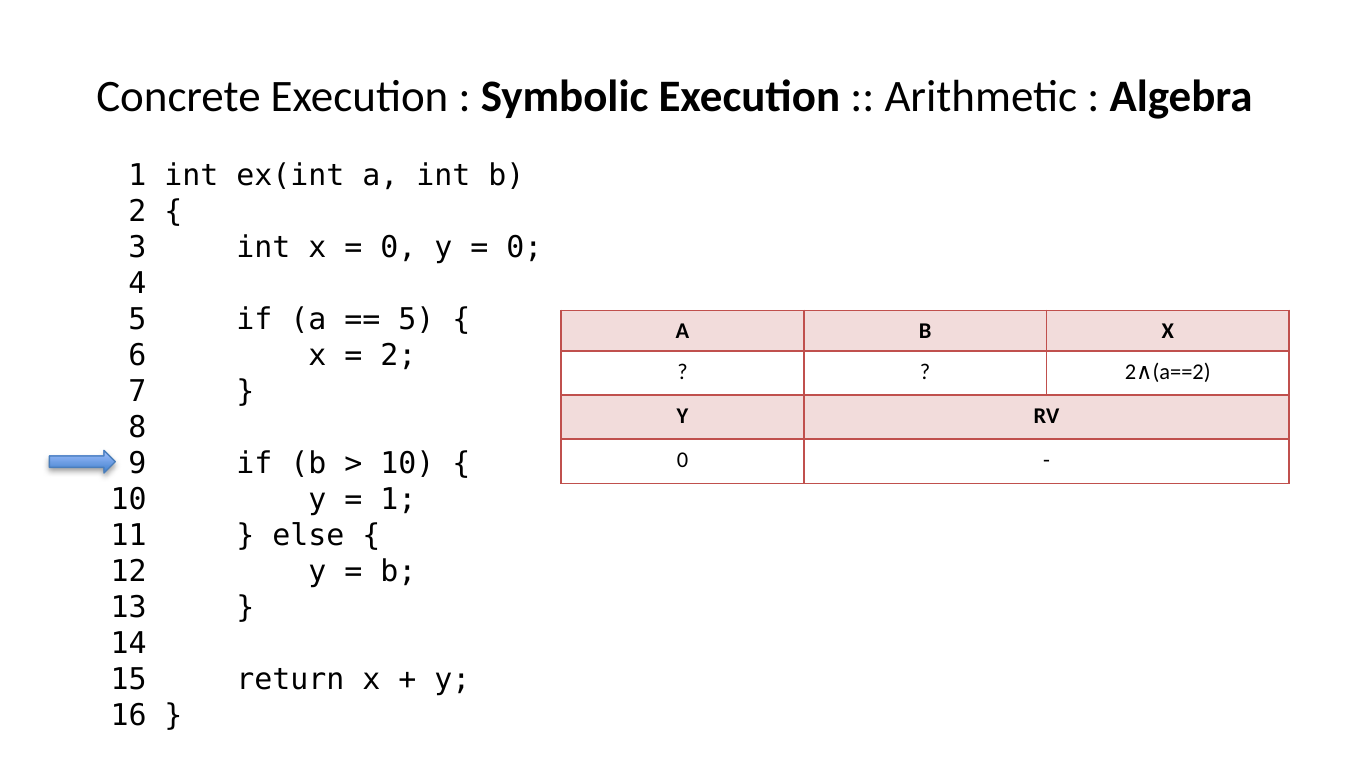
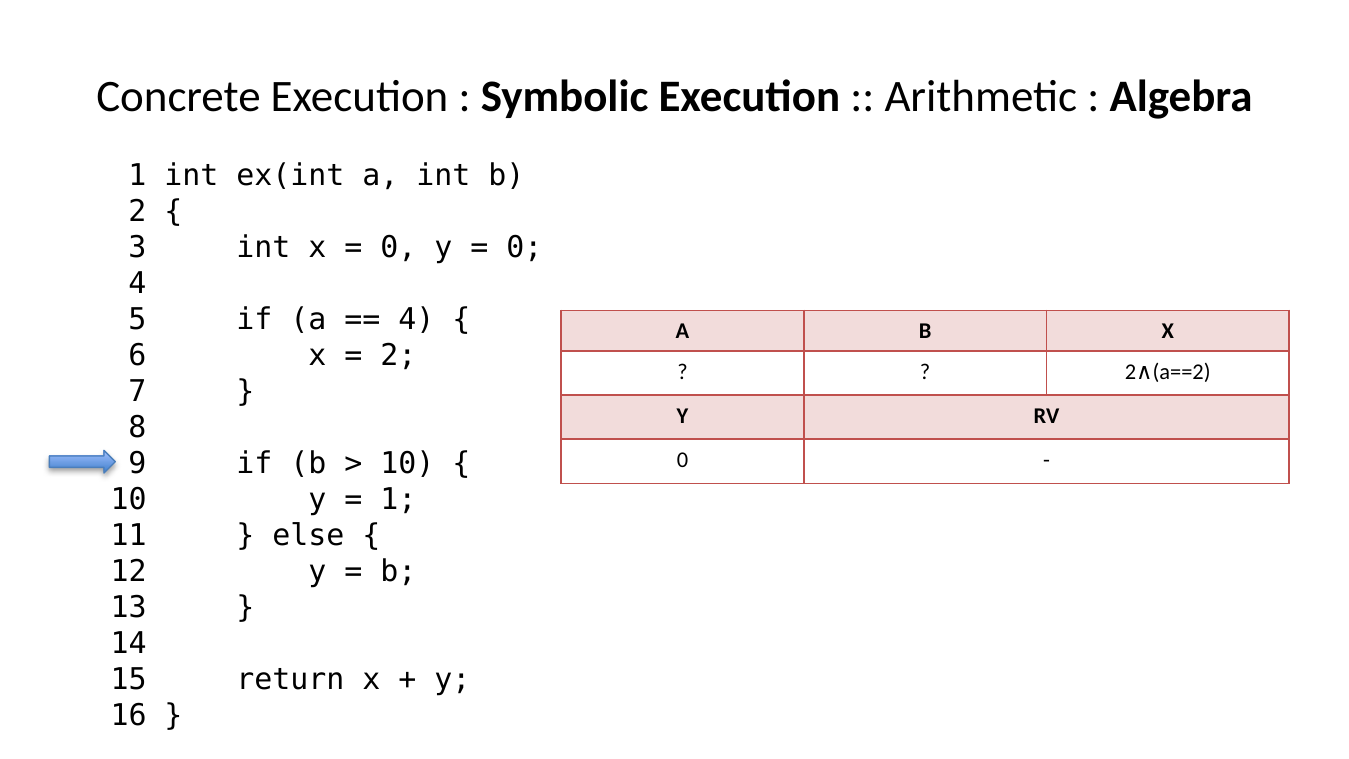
5 at (416, 320): 5 -> 4
